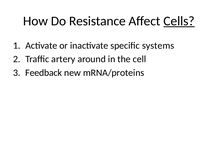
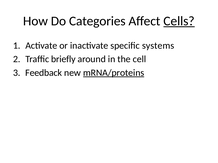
Resistance: Resistance -> Categories
artery: artery -> briefly
mRNA/proteins underline: none -> present
